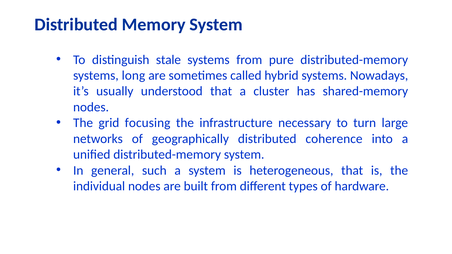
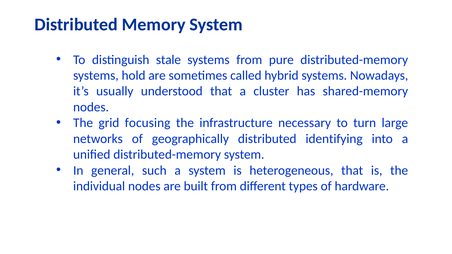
long: long -> hold
coherence: coherence -> identifying
